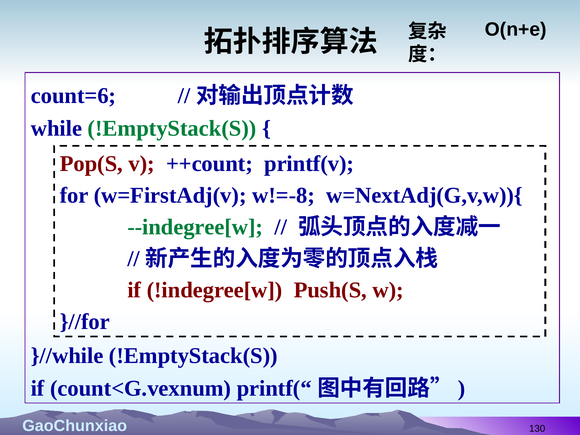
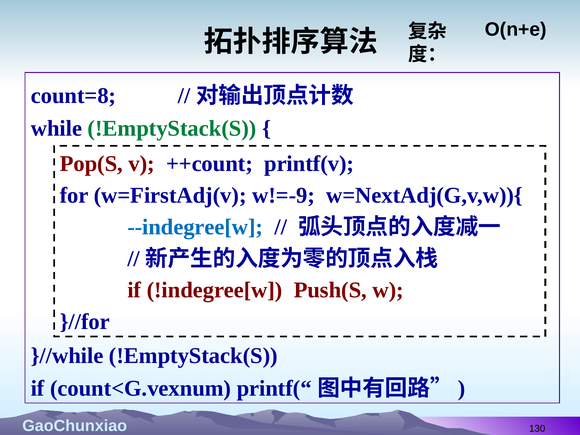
count=6: count=6 -> count=8
w!=-8: w!=-8 -> w!=-9
--indegree[w colour: green -> blue
